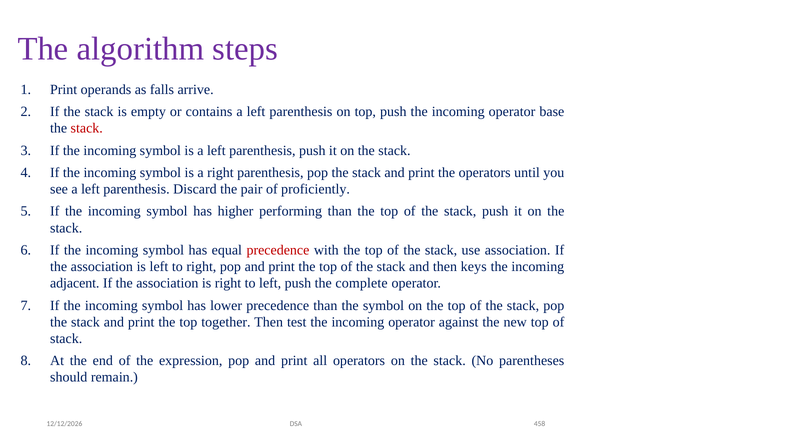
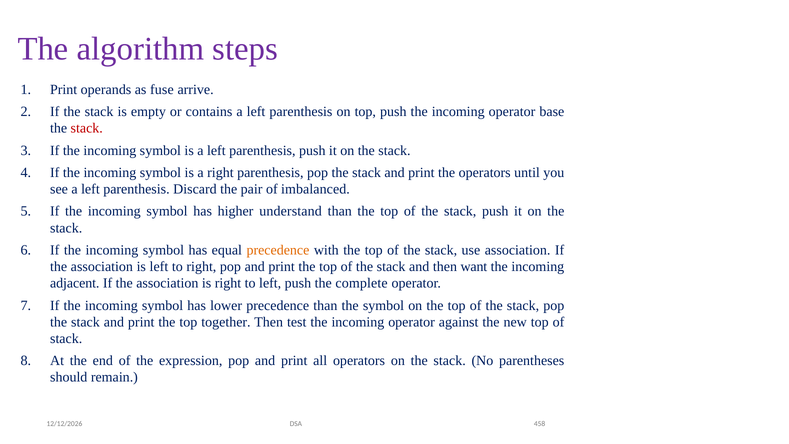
falls: falls -> fuse
proficiently: proficiently -> imbalanced
performing: performing -> understand
precedence at (278, 250) colour: red -> orange
keys: keys -> want
